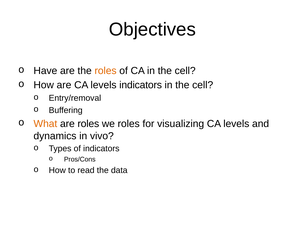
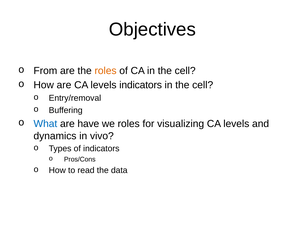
Have: Have -> From
What colour: orange -> blue
are roles: roles -> have
